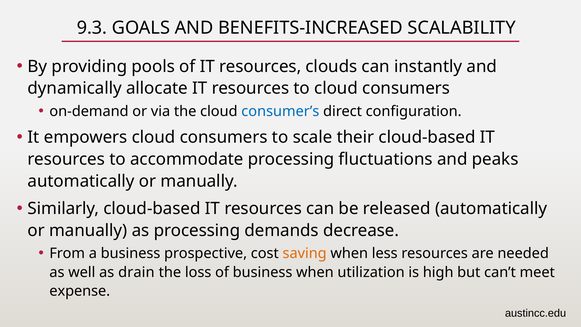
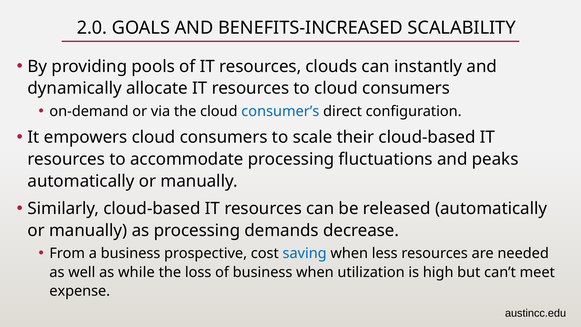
9.3: 9.3 -> 2.0
saving colour: orange -> blue
drain: drain -> while
